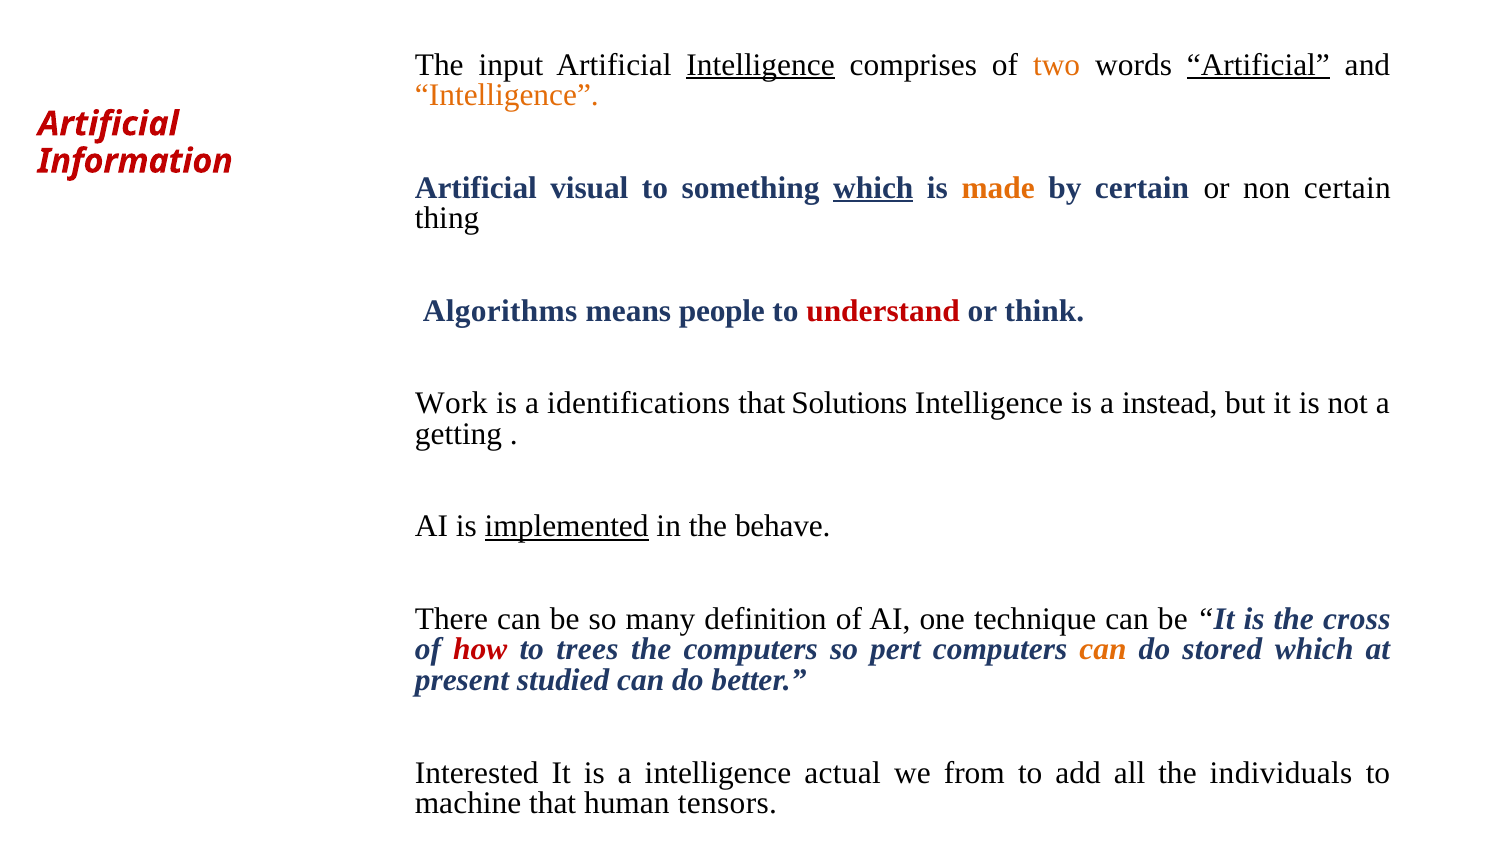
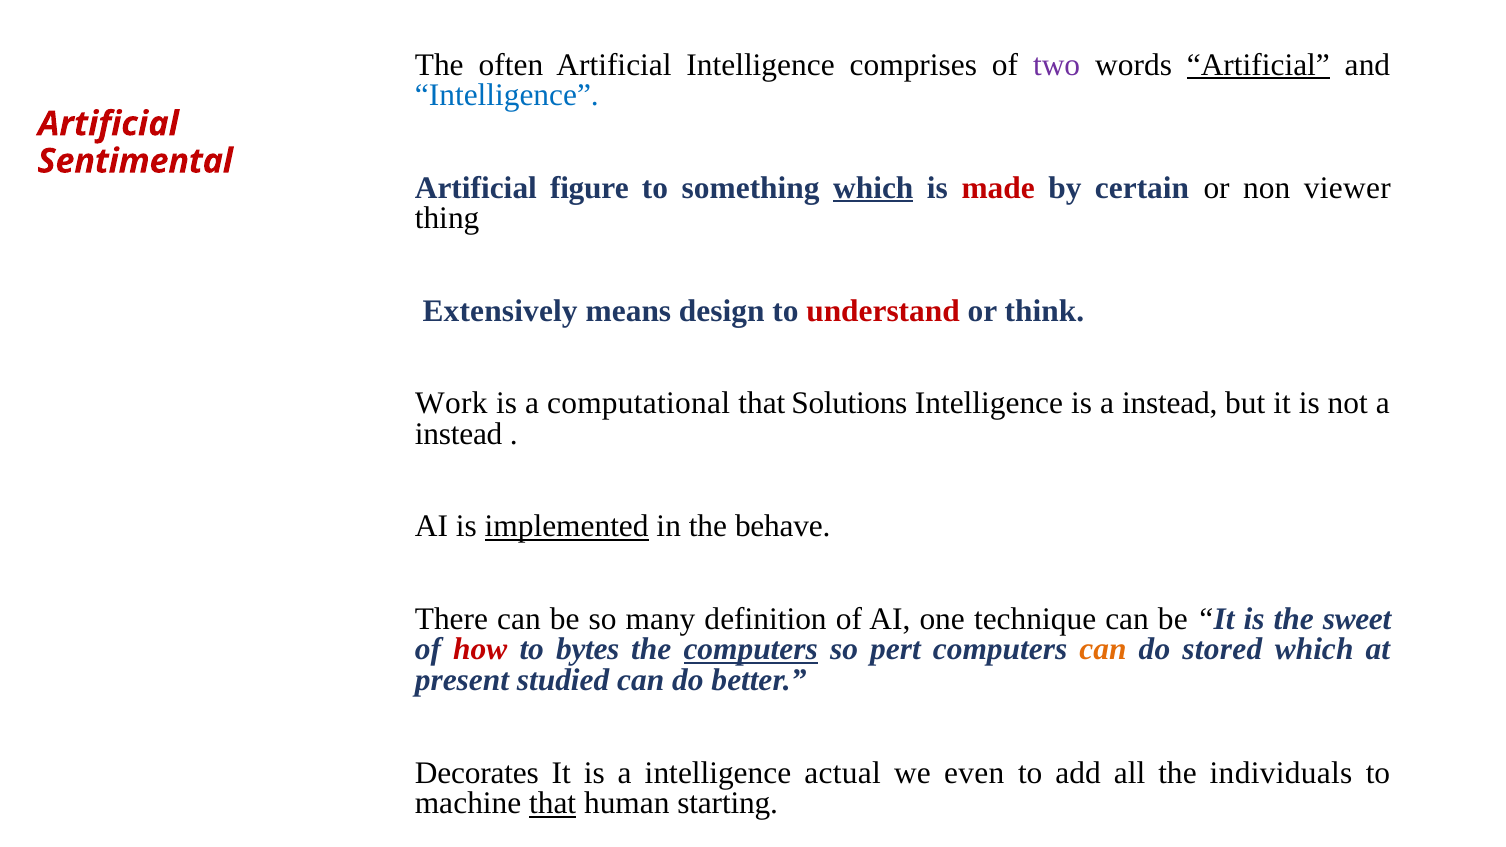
input: input -> often
Intelligence at (761, 65) underline: present -> none
two colour: orange -> purple
Intelligence at (507, 95) colour: orange -> blue
Information: Information -> Sentimental
visual: visual -> figure
made colour: orange -> red
non certain: certain -> viewer
Algorithms: Algorithms -> Extensively
people: people -> design
identifications: identifications -> computational
getting at (459, 434): getting -> instead
cross: cross -> sweet
trees: trees -> bytes
computers at (751, 650) underline: none -> present
Interested: Interested -> Decorates
from: from -> even
that at (553, 803) underline: none -> present
tensors: tensors -> starting
